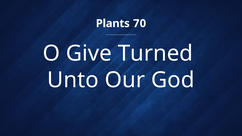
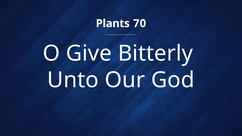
Turned: Turned -> Bitterly
